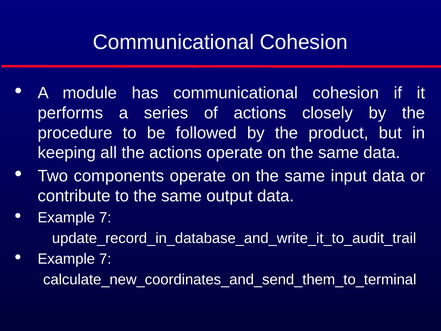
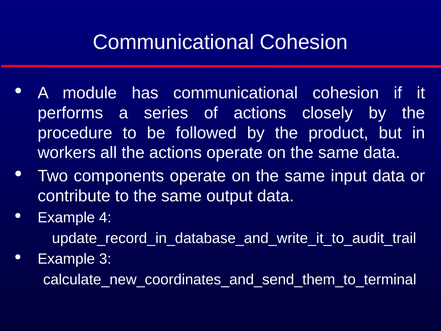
keeping: keeping -> workers
7 at (105, 218): 7 -> 4
7 at (105, 259): 7 -> 3
